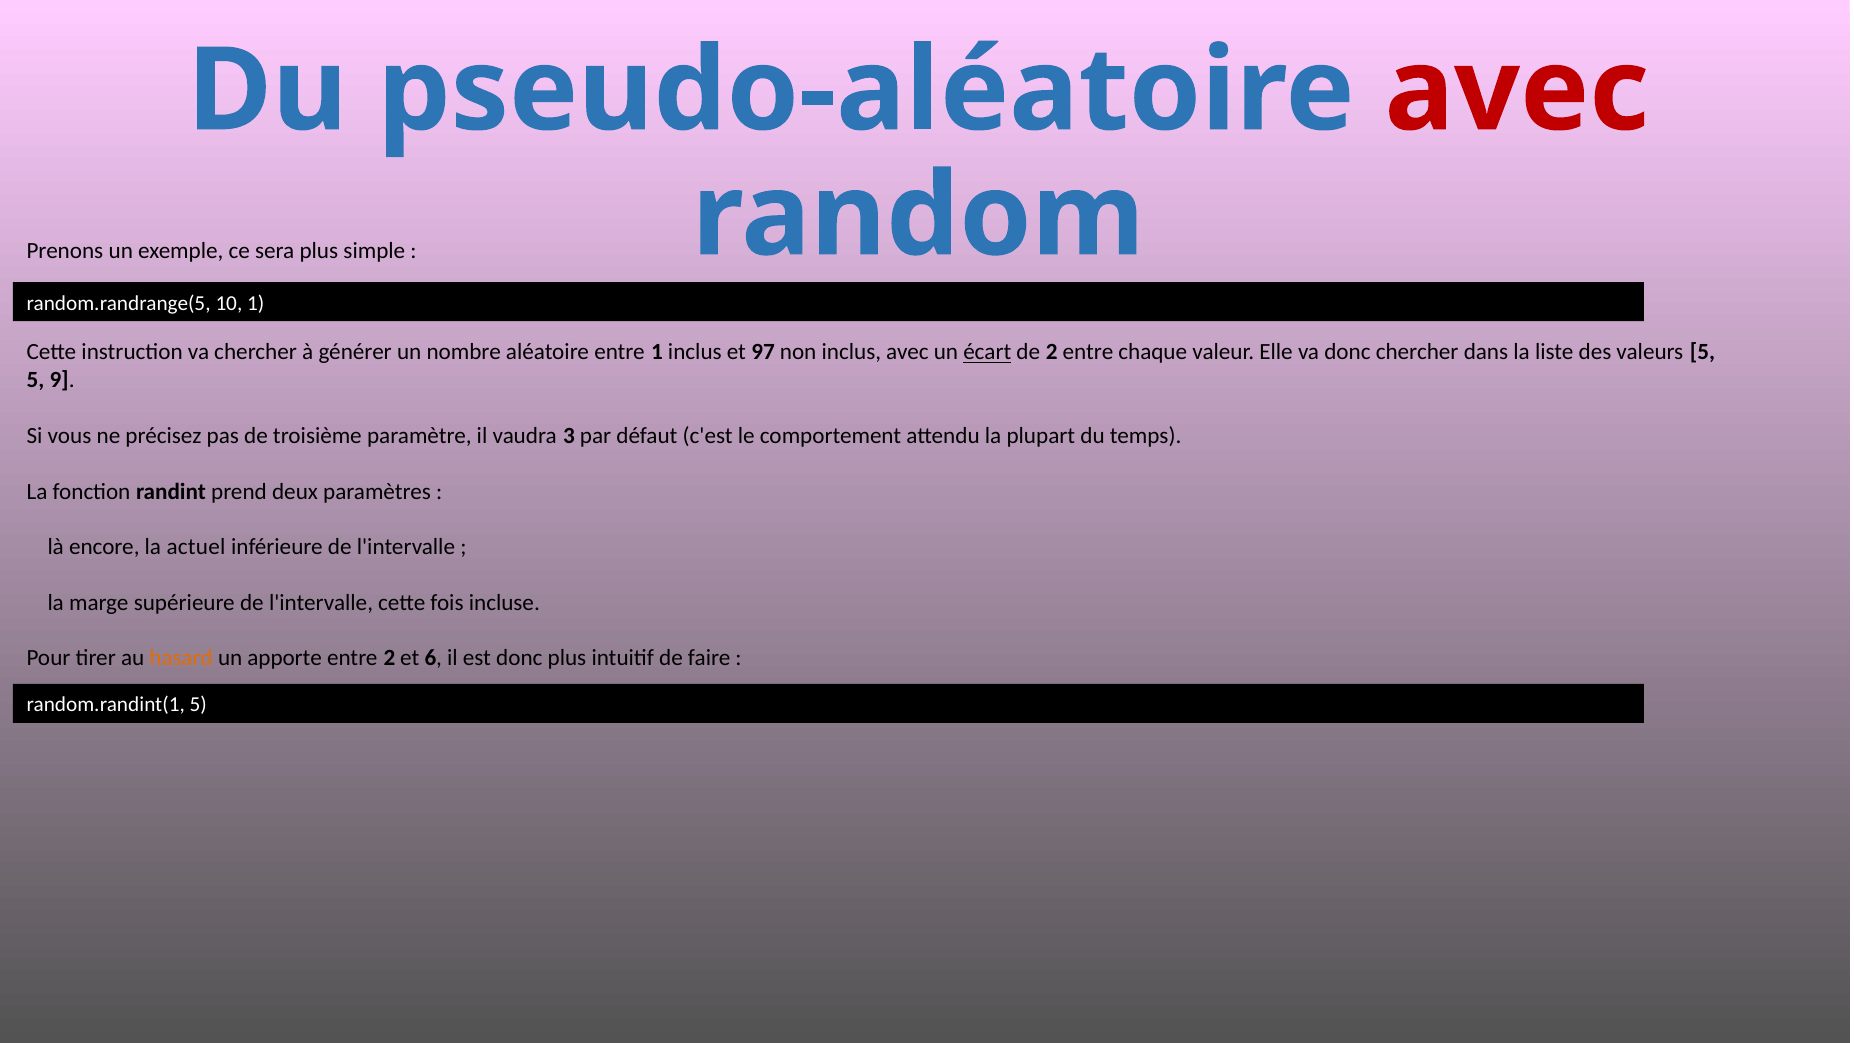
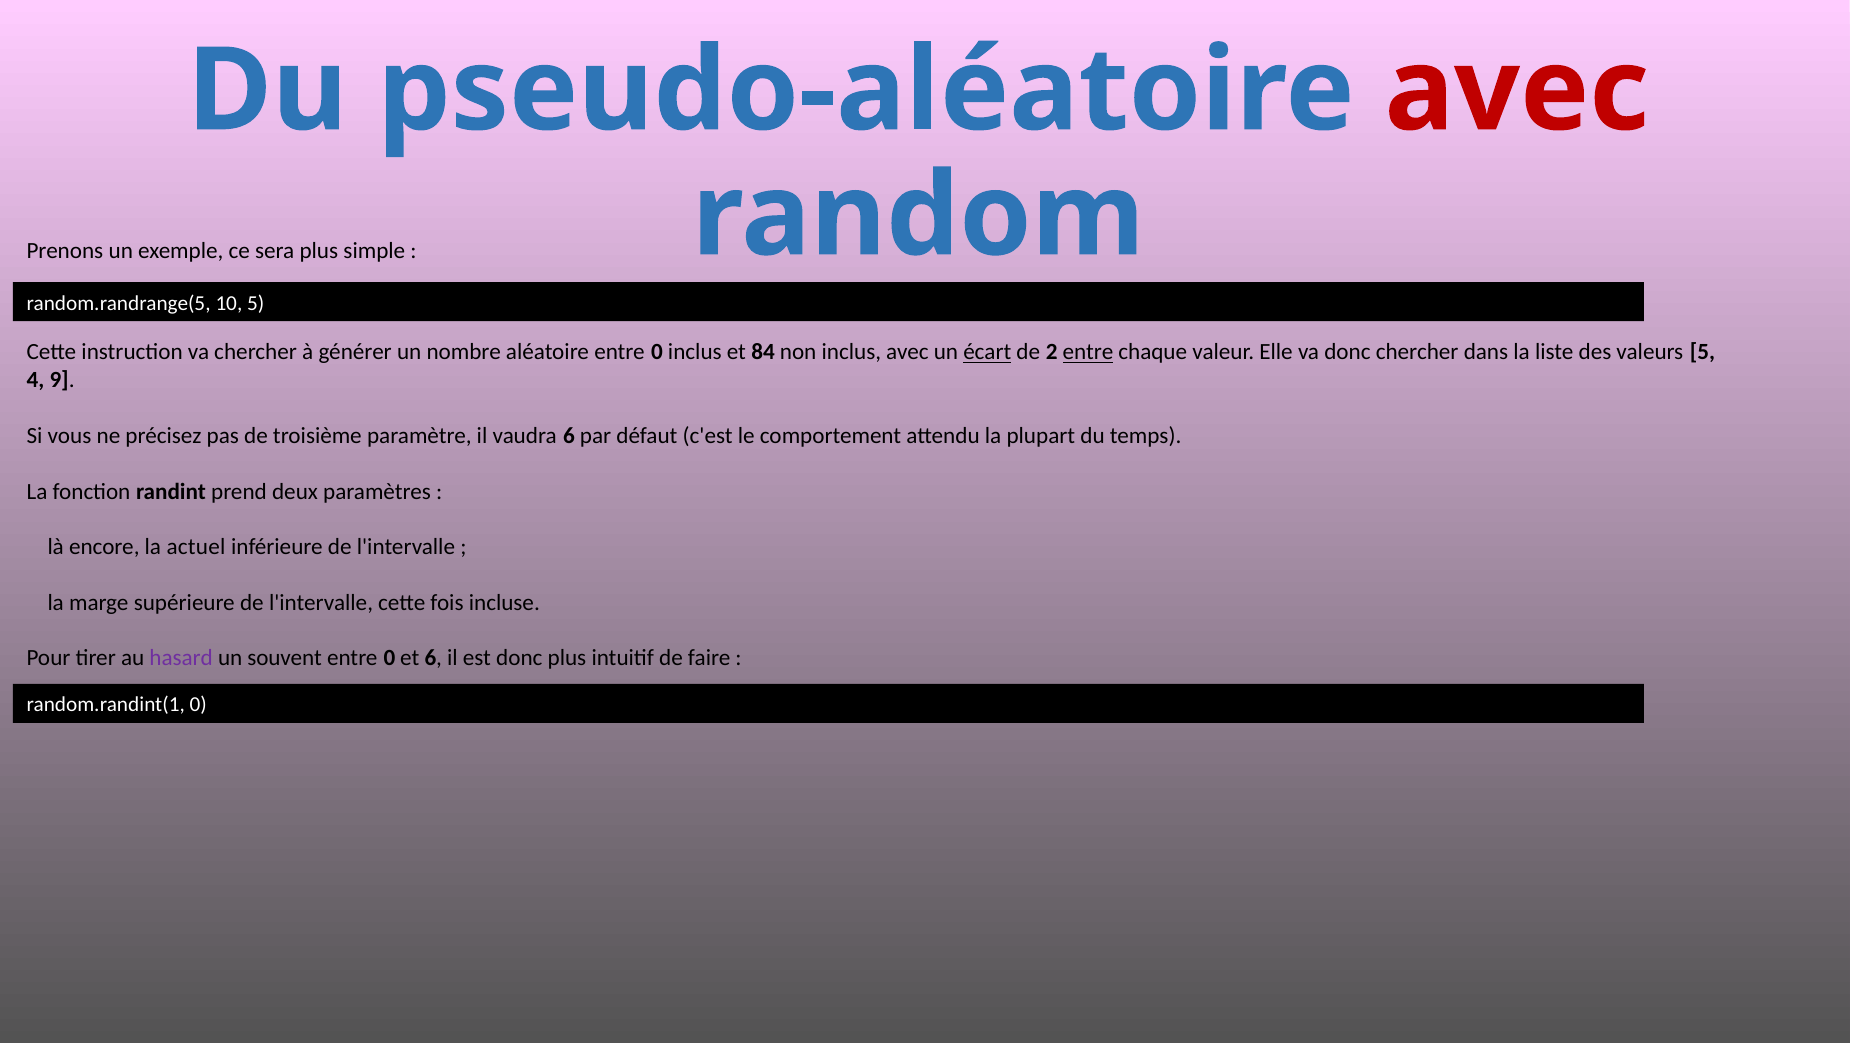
10 1: 1 -> 5
aléatoire entre 1: 1 -> 0
97: 97 -> 84
entre at (1088, 352) underline: none -> present
5 at (35, 380): 5 -> 4
vaudra 3: 3 -> 6
hasard colour: orange -> purple
apporte: apporte -> souvent
2 at (389, 658): 2 -> 0
random.randint(1 5: 5 -> 0
